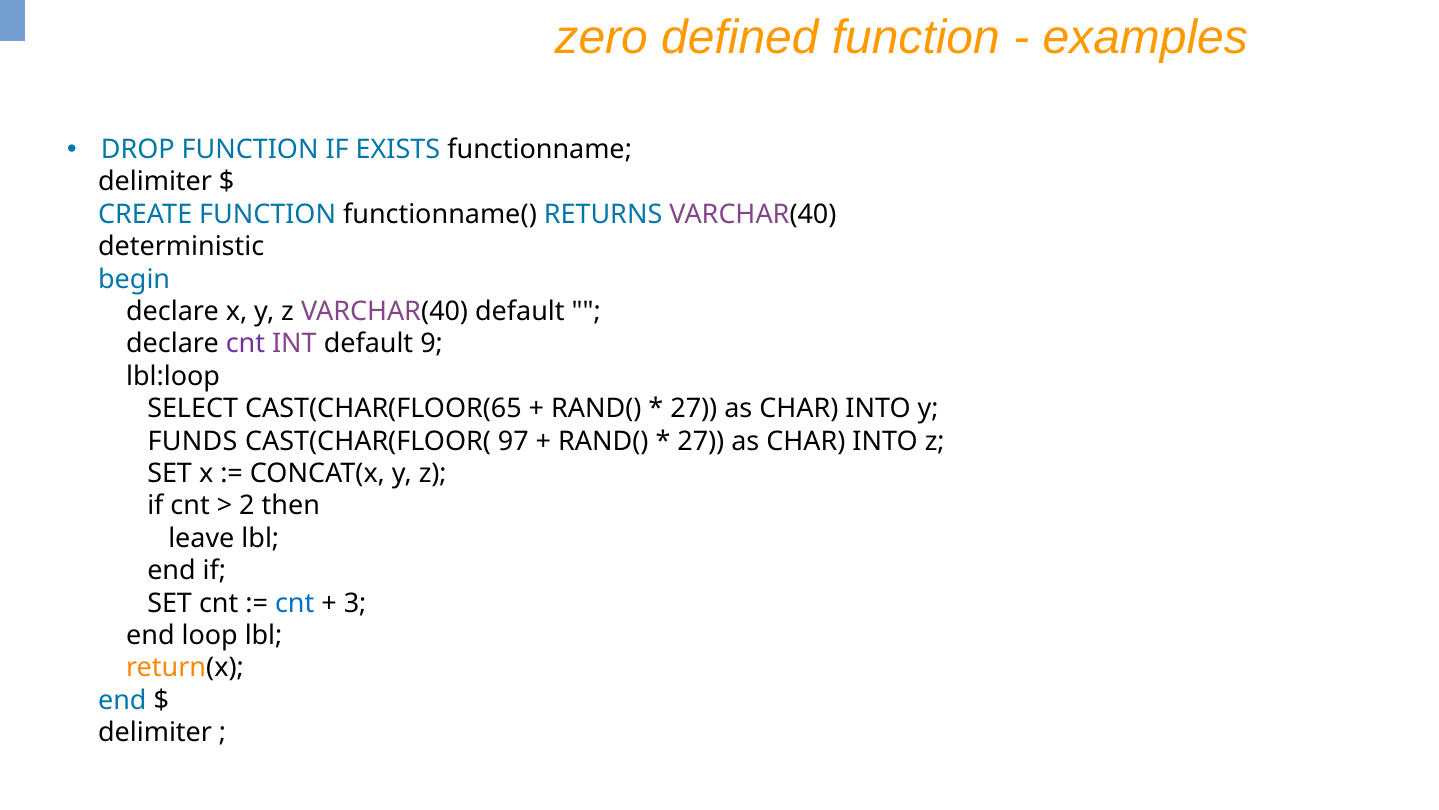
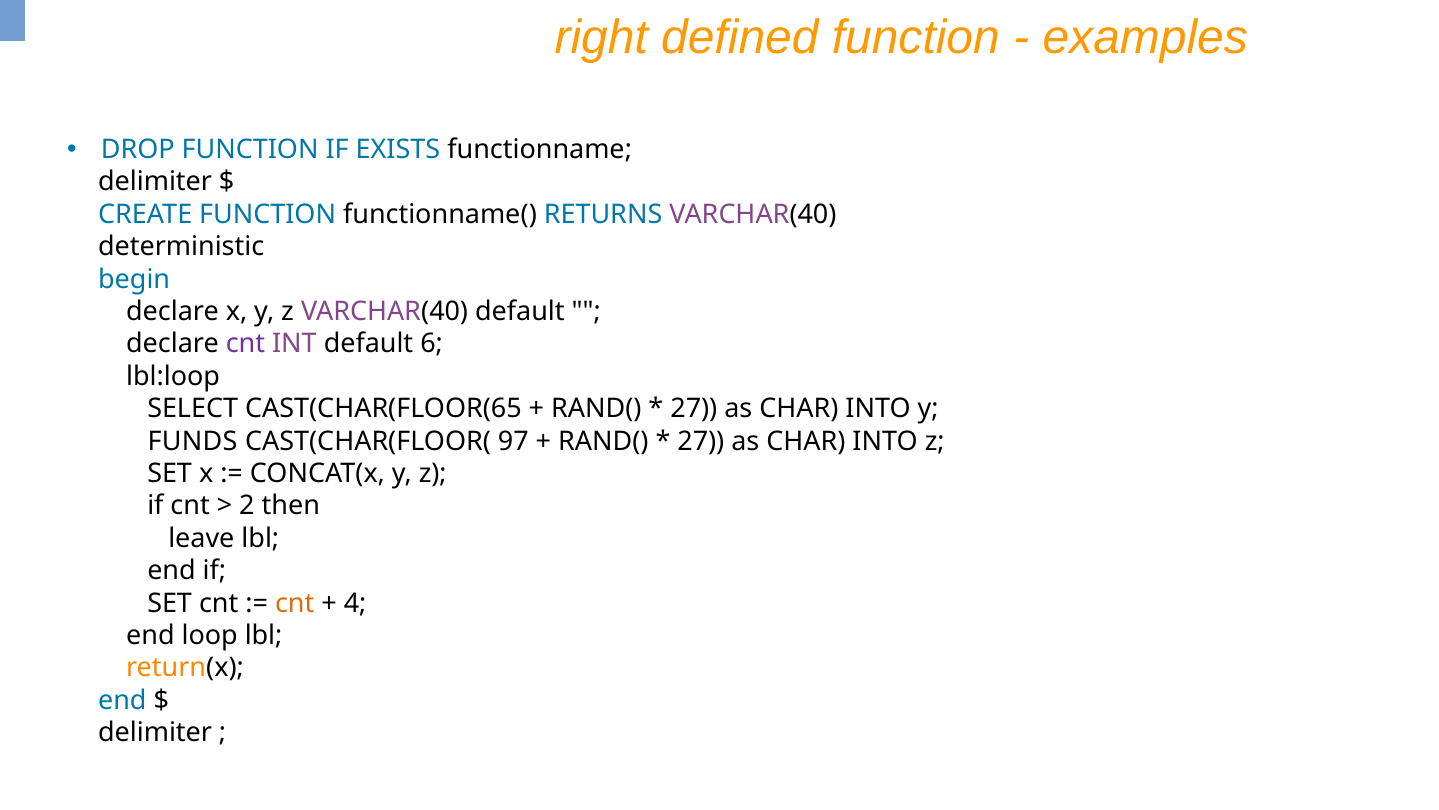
zero: zero -> right
9: 9 -> 6
cnt at (295, 603) colour: blue -> orange
3: 3 -> 4
